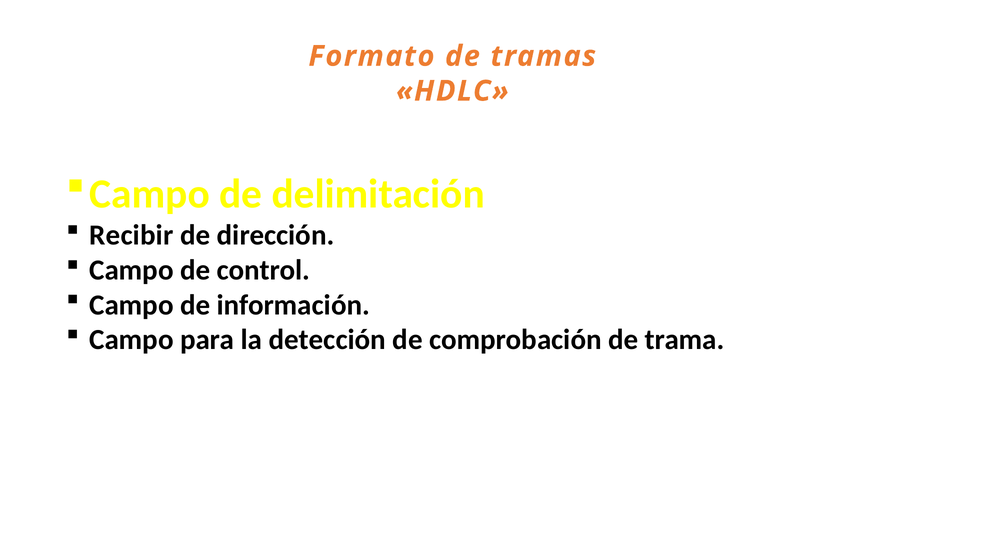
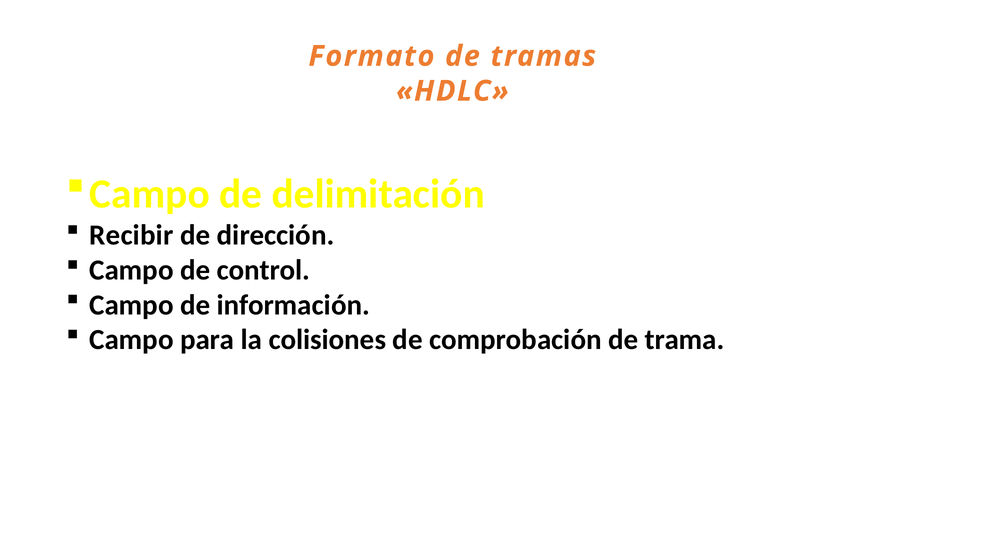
detección: detección -> colisiones
